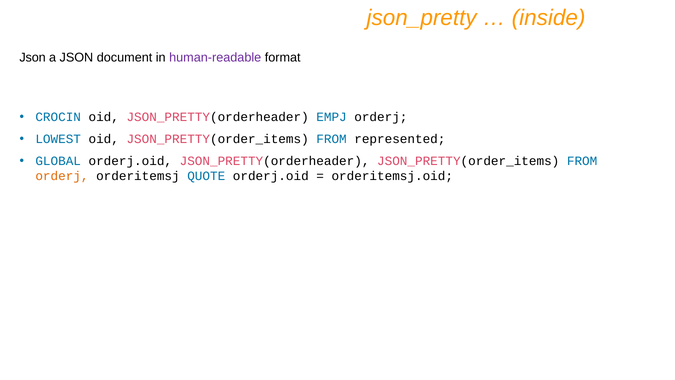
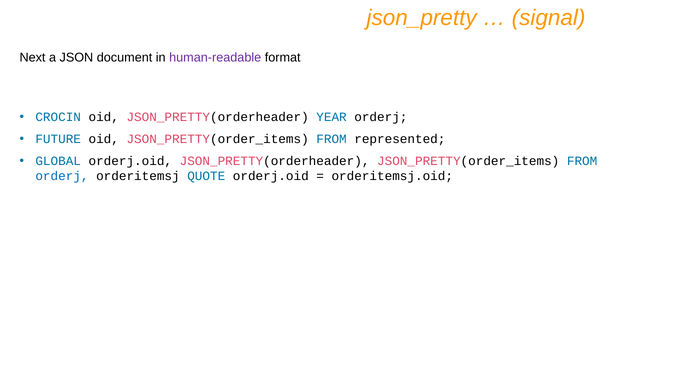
inside: inside -> signal
Json at (33, 57): Json -> Next
EMPJ: EMPJ -> YEAR
LOWEST: LOWEST -> FUTURE
orderj at (62, 176) colour: orange -> blue
